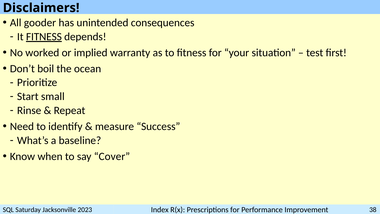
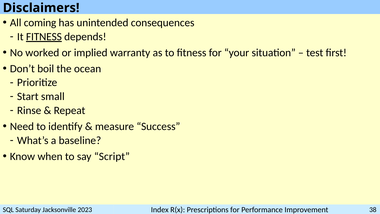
gooder: gooder -> coming
Cover: Cover -> Script
